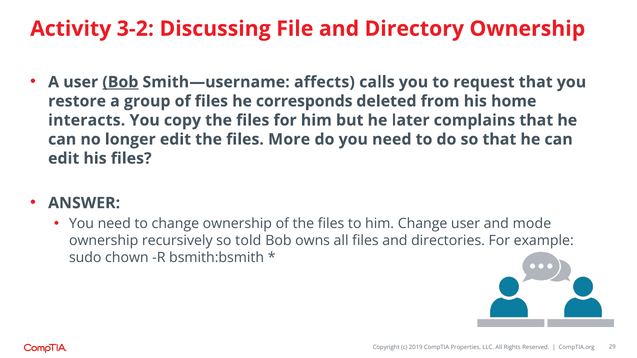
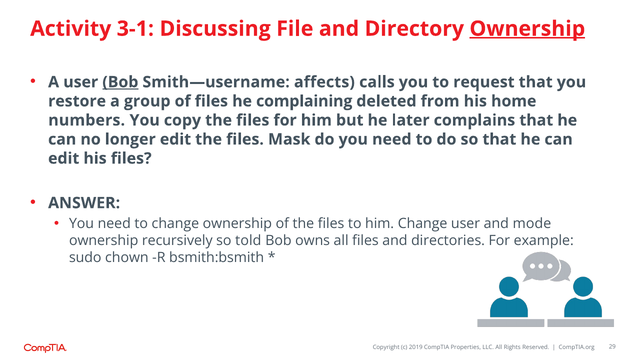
3-2: 3-2 -> 3-1
Ownership at (527, 29) underline: none -> present
corresponds: corresponds -> complaining
interacts: interacts -> numbers
More: More -> Mask
